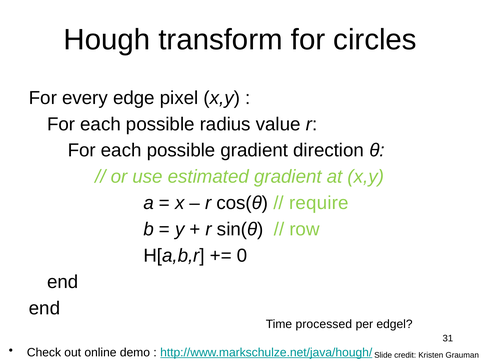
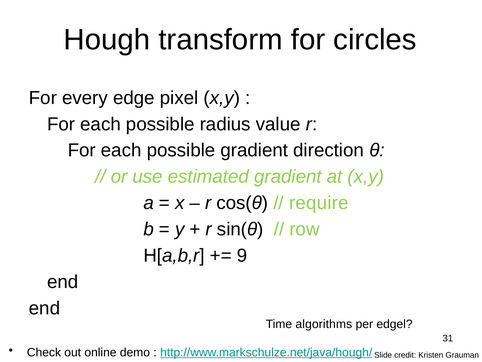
0: 0 -> 9
processed: processed -> algorithms
